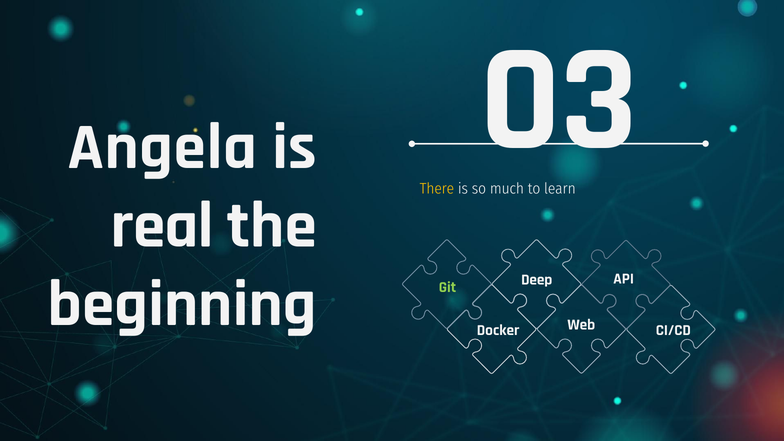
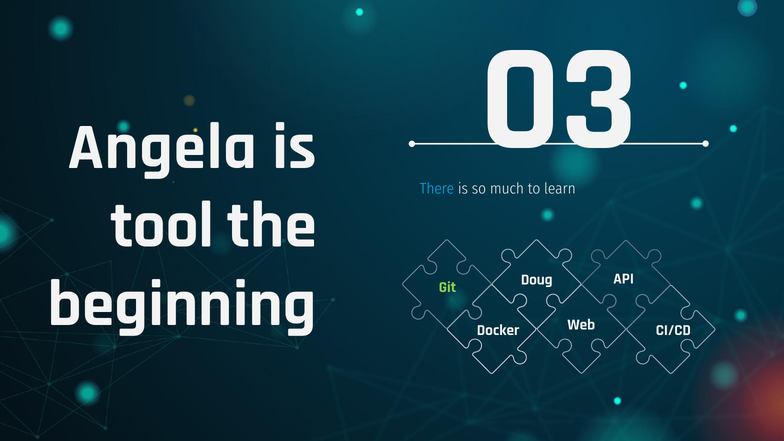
There colour: yellow -> light blue
real: real -> tool
Deep: Deep -> Doug
